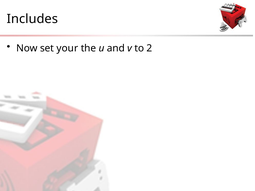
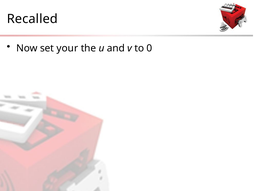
Includes: Includes -> Recalled
2: 2 -> 0
